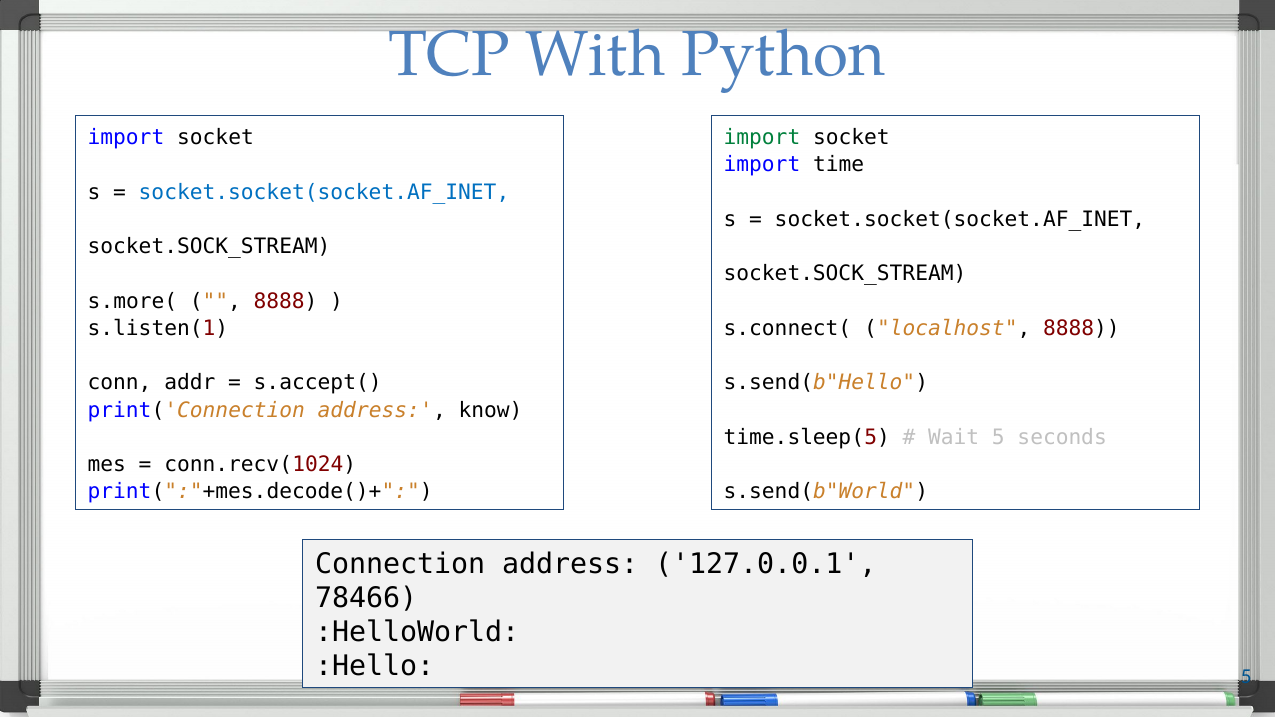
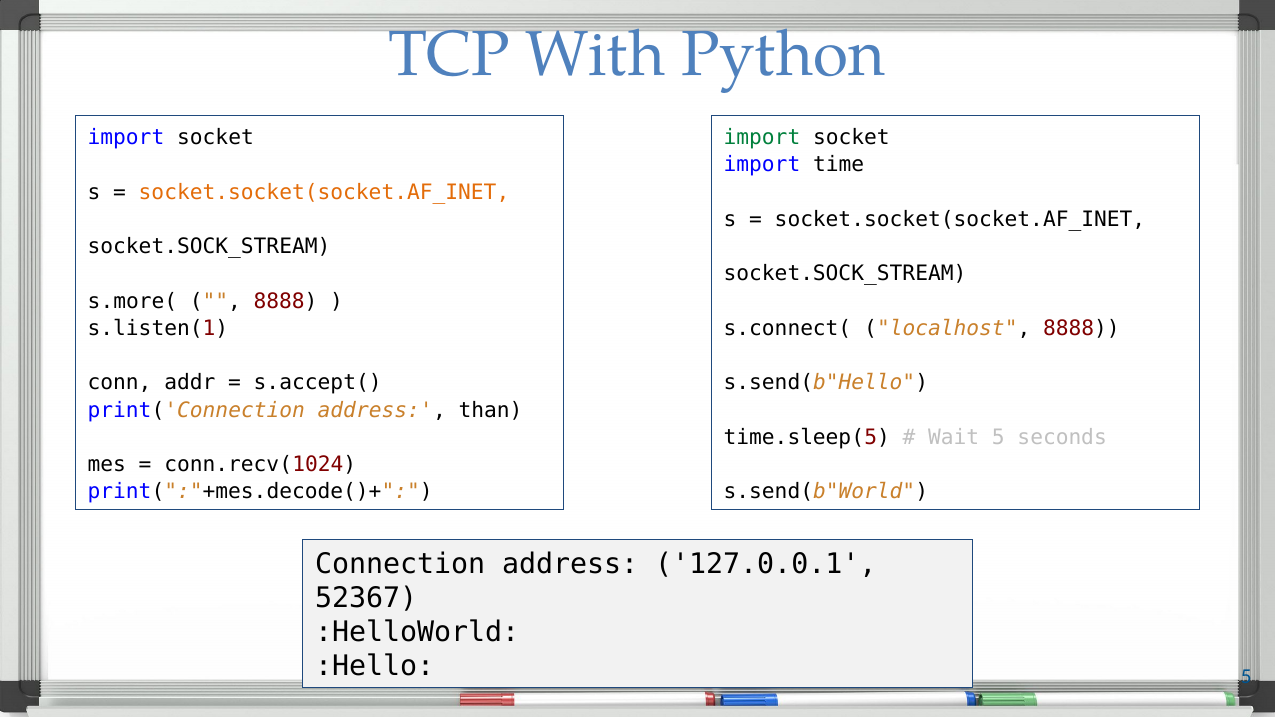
socket.socket(socket.AF_INET at (324, 192) colour: blue -> orange
know: know -> than
78466: 78466 -> 52367
